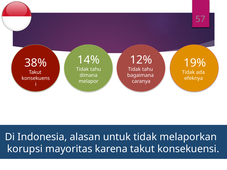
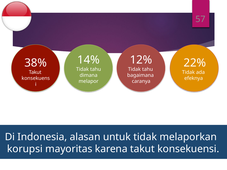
19%: 19% -> 22%
